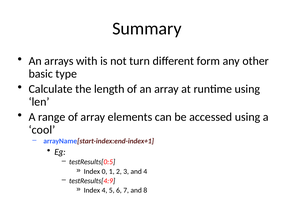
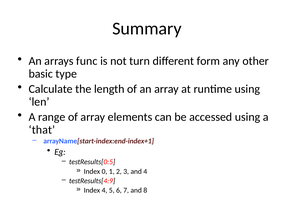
with: with -> func
cool: cool -> that
